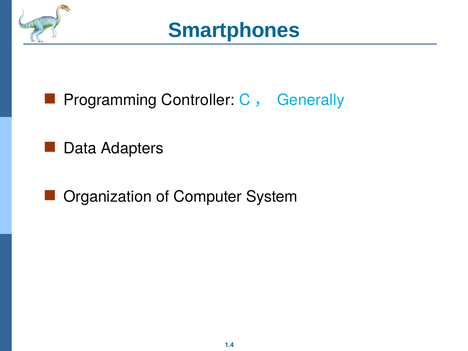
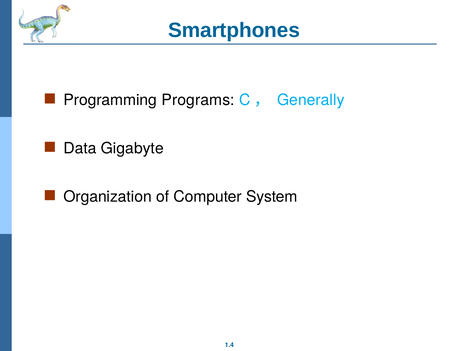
Controller: Controller -> Programs
Adapters: Adapters -> Gigabyte
